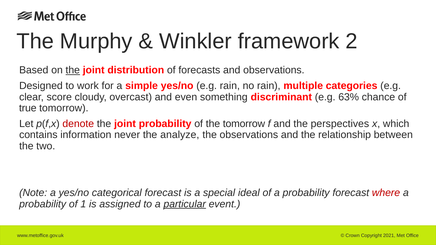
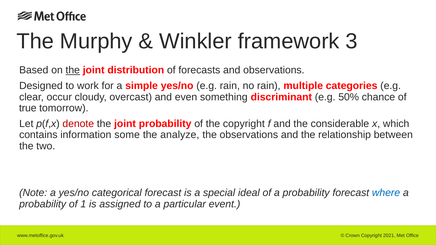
2: 2 -> 3
score: score -> occur
63%: 63% -> 50%
the tomorrow: tomorrow -> copyright
perspectives: perspectives -> considerable
never: never -> some
where colour: red -> blue
particular underline: present -> none
